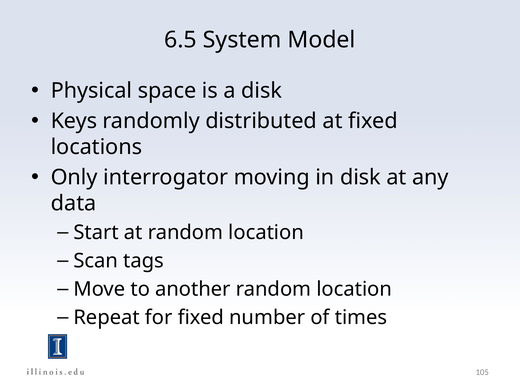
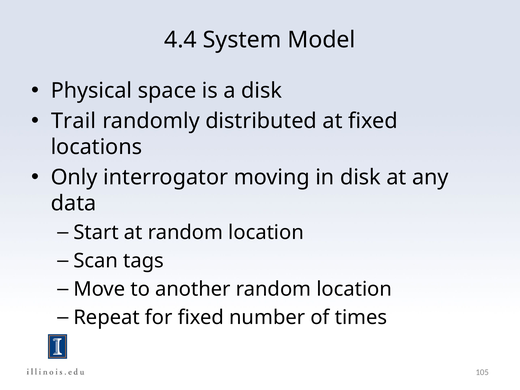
6.5: 6.5 -> 4.4
Keys: Keys -> Trail
